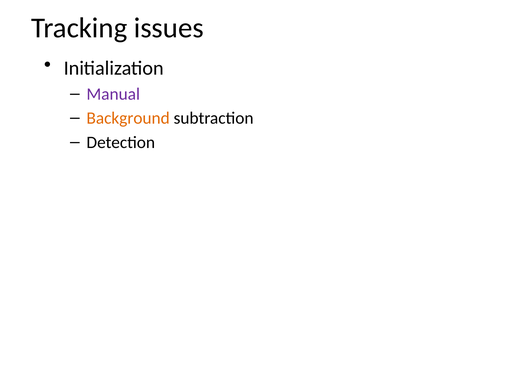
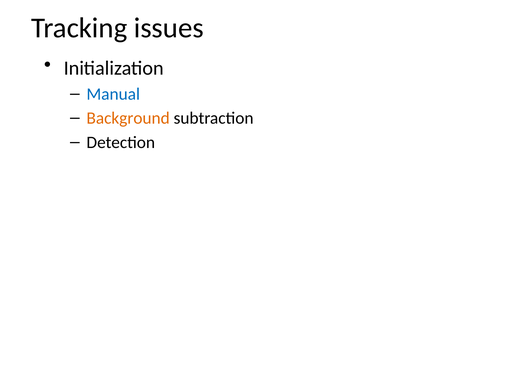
Manual colour: purple -> blue
